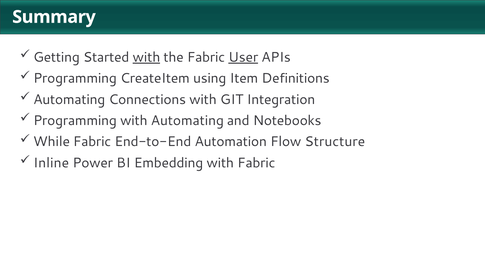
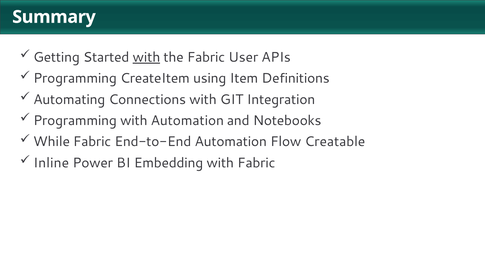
User underline: present -> none
with Automating: Automating -> Automation
Structure: Structure -> Creatable
